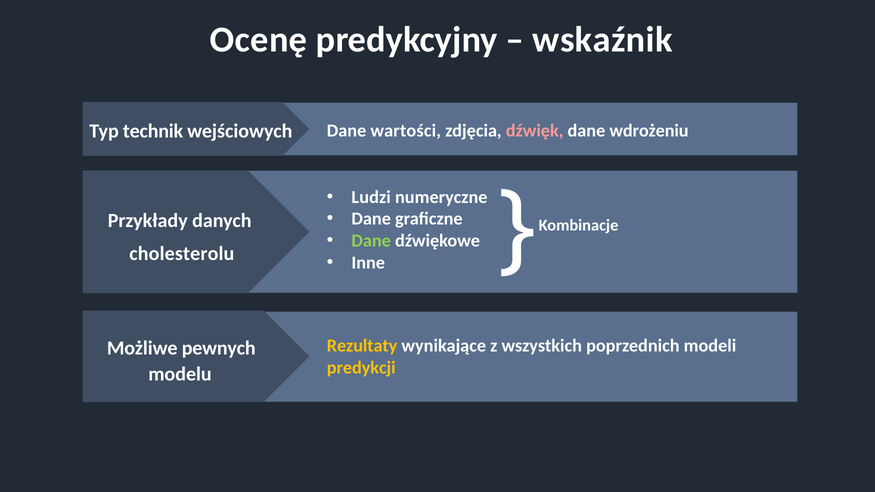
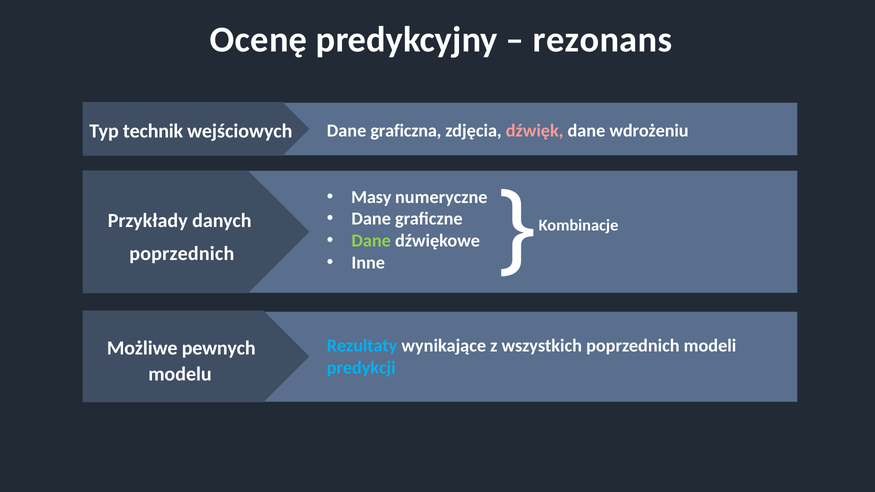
wskaźnik: wskaźnik -> rezonans
wartości: wartości -> graficzna
Ludzi: Ludzi -> Masy
cholesterolu at (182, 254): cholesterolu -> poprzednich
Rezultaty colour: yellow -> light blue
predykcji colour: yellow -> light blue
